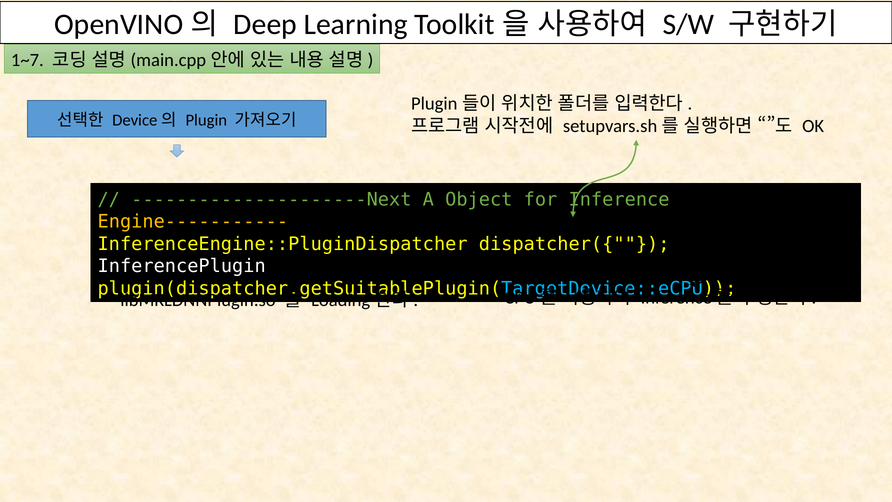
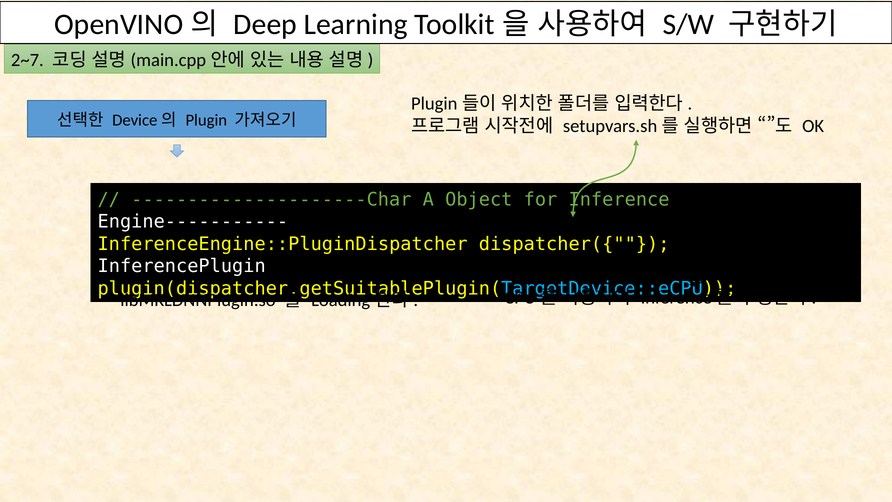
1~7: 1~7 -> 2~7
---------------------Next: ---------------------Next -> ---------------------Char
Engine----------- colour: yellow -> white
